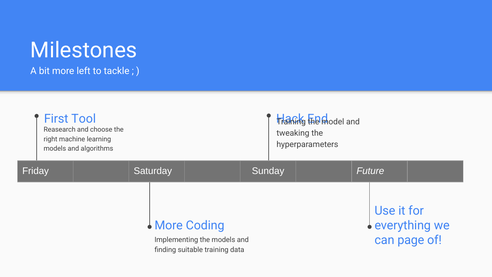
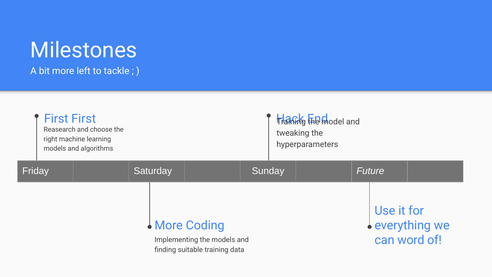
First Tool: Tool -> First
page: page -> word
